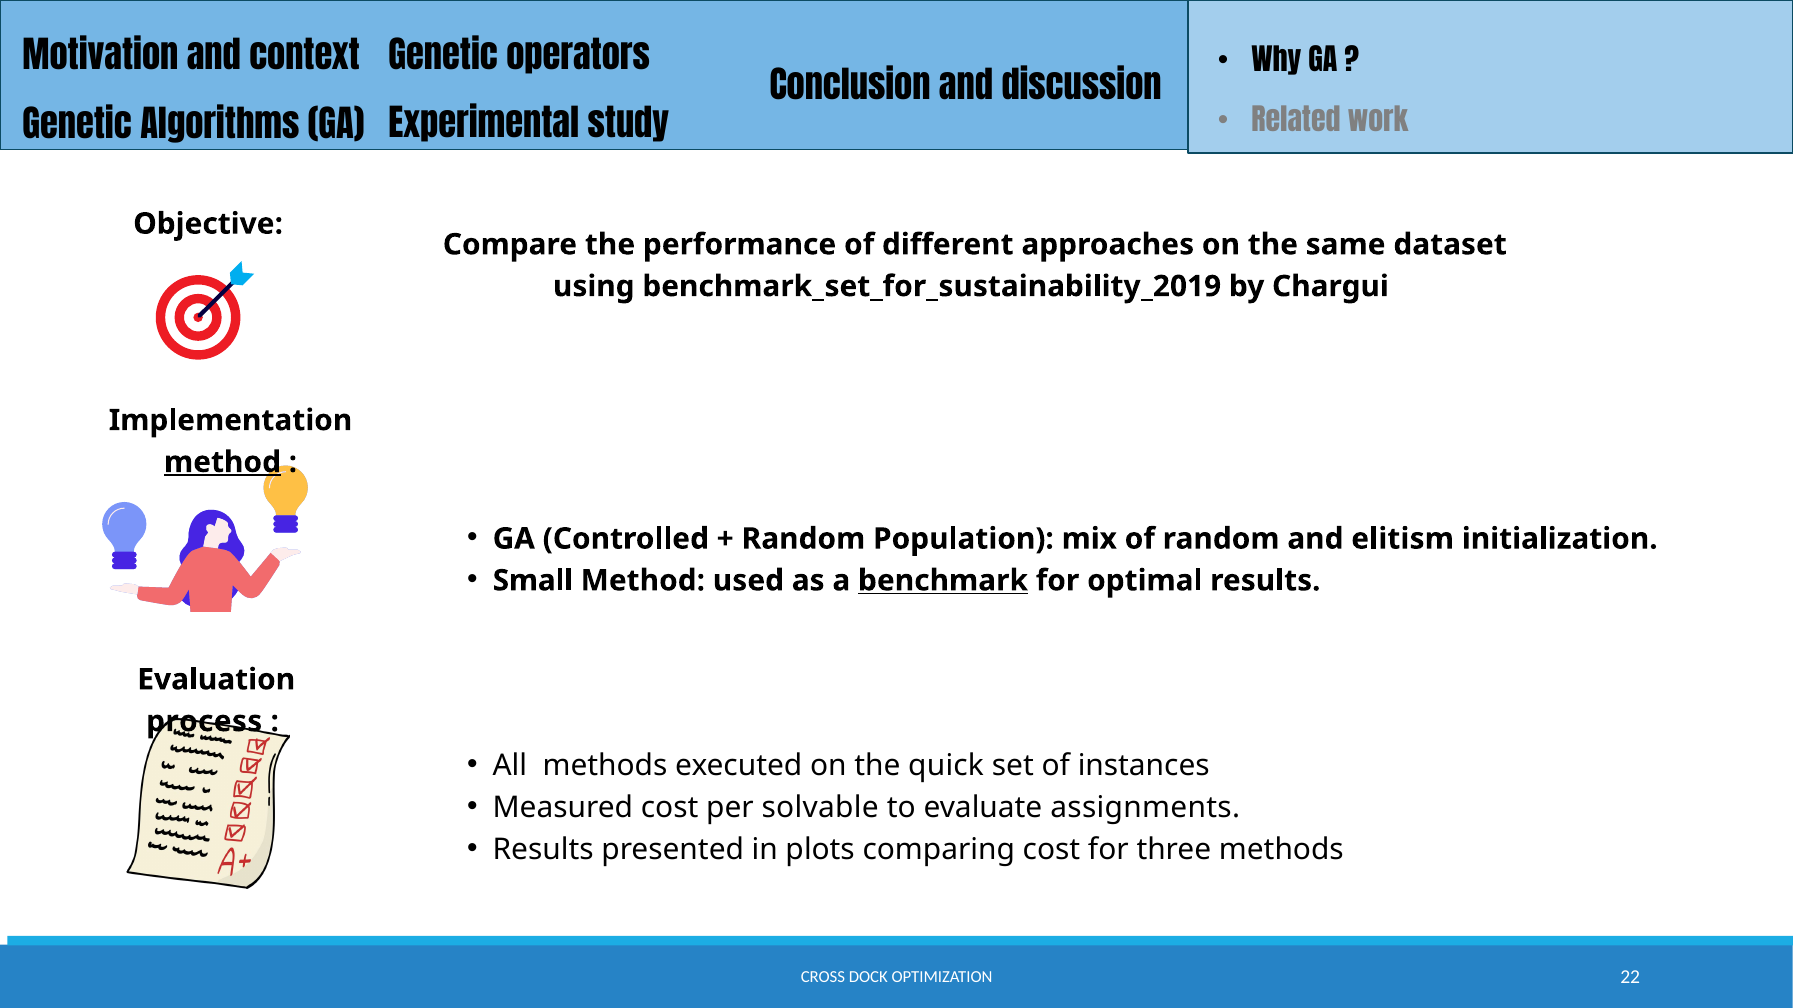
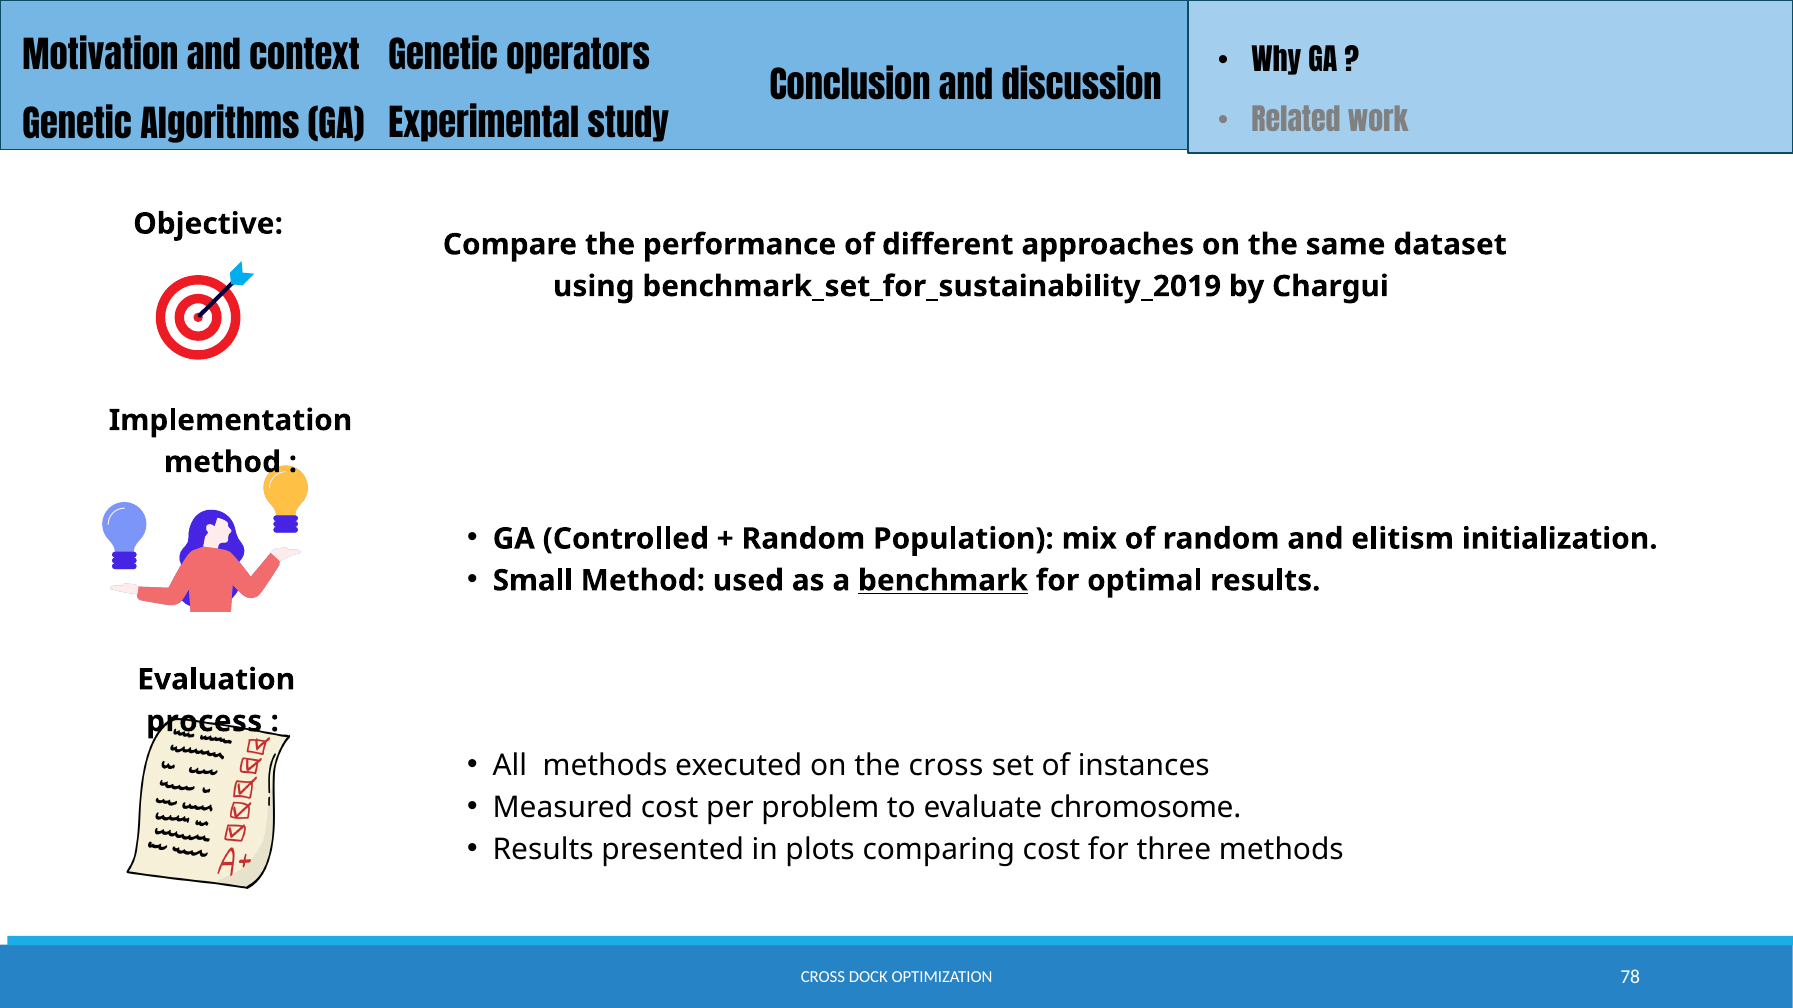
method at (223, 462) underline: present -> none
the quick: quick -> cross
solvable: solvable -> problem
assignments: assignments -> chromosome
22: 22 -> 78
